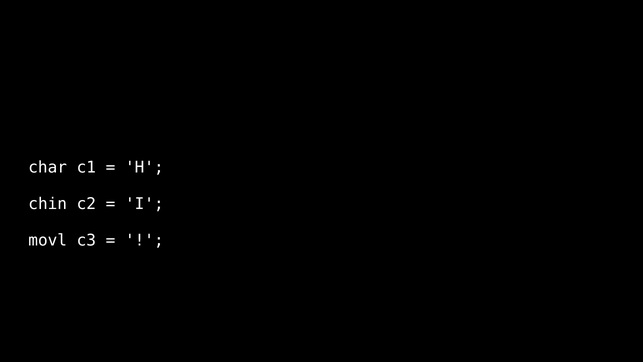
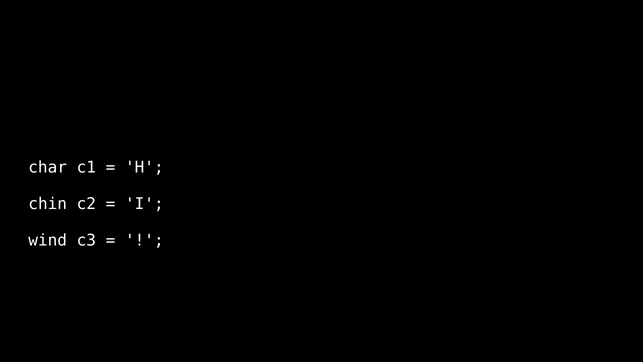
movl: movl -> wind
